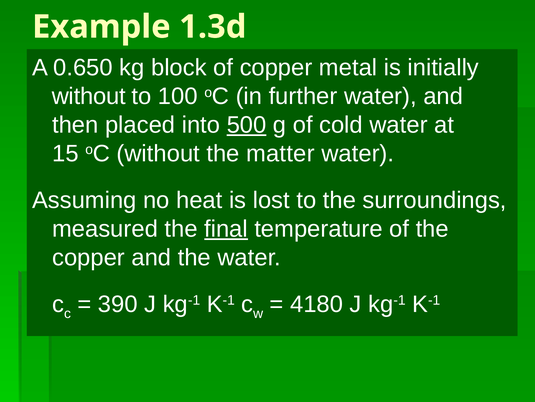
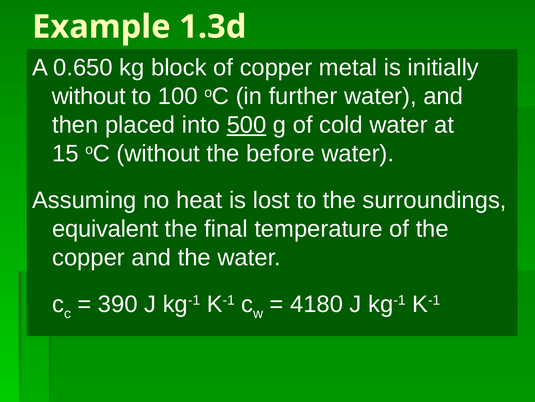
matter: matter -> before
measured: measured -> equivalent
final underline: present -> none
